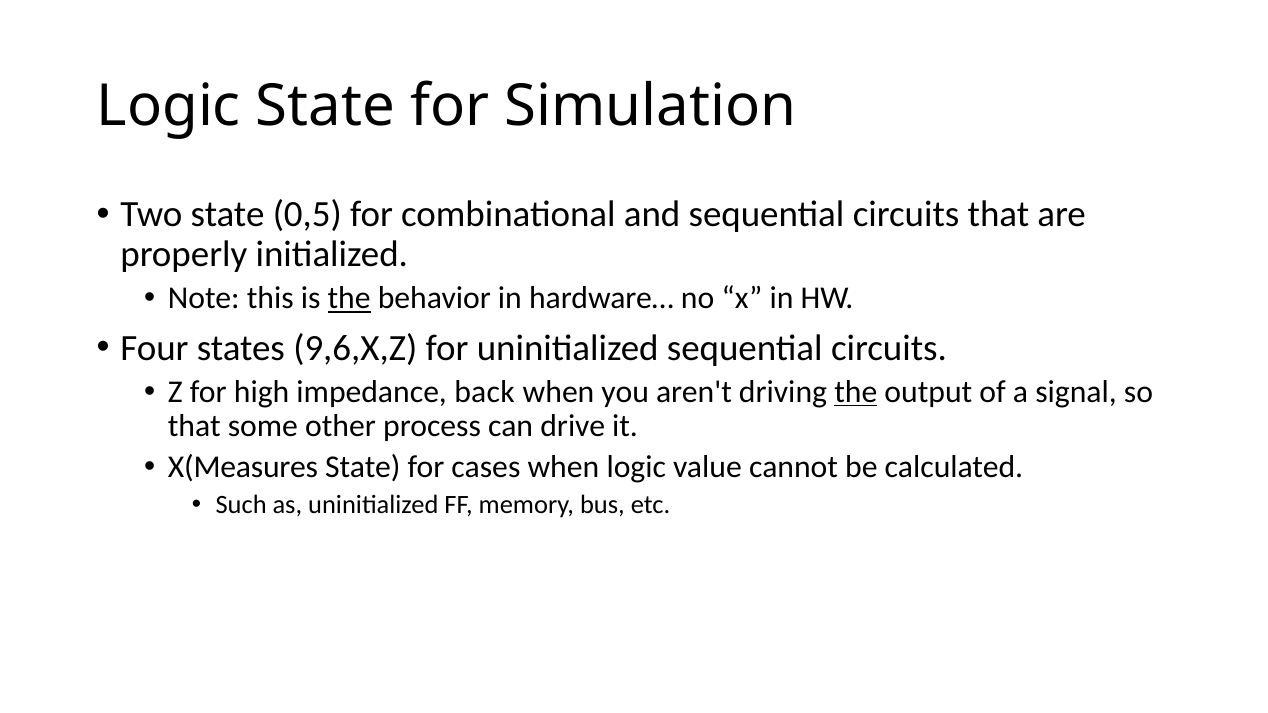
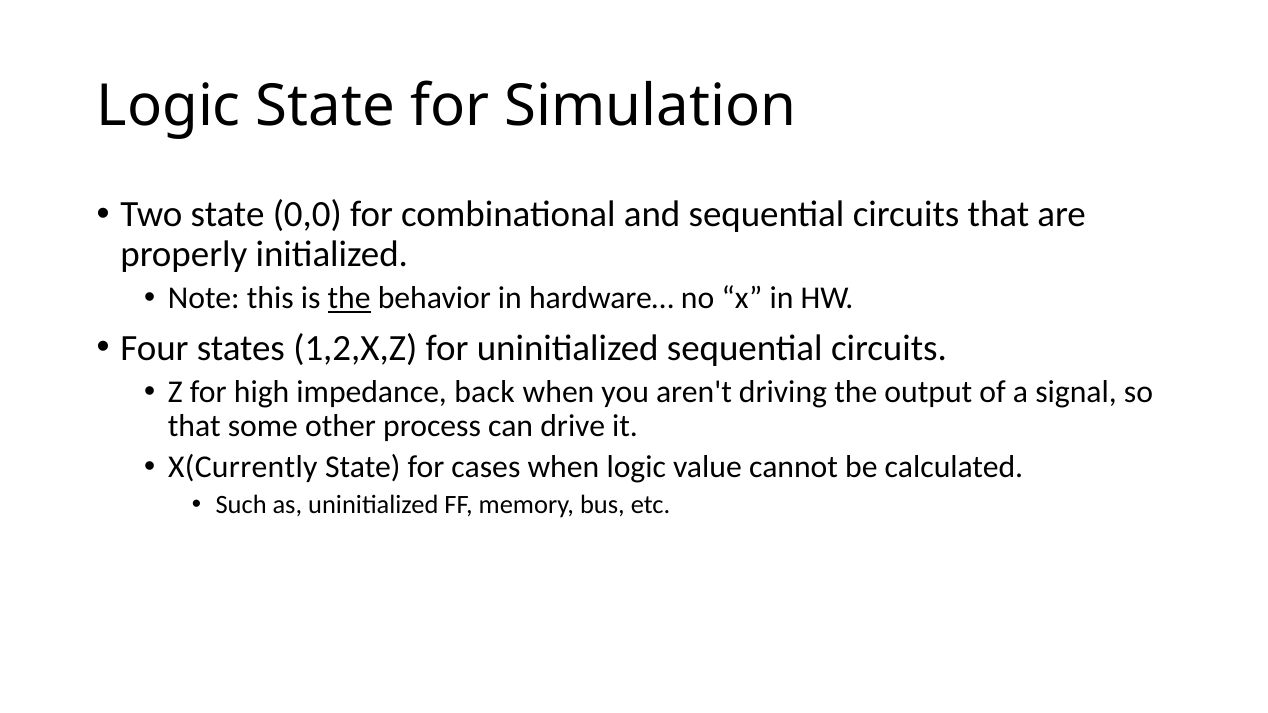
0,5: 0,5 -> 0,0
9,6,X,Z: 9,6,X,Z -> 1,2,X,Z
the at (856, 392) underline: present -> none
X(Measures: X(Measures -> X(Currently
